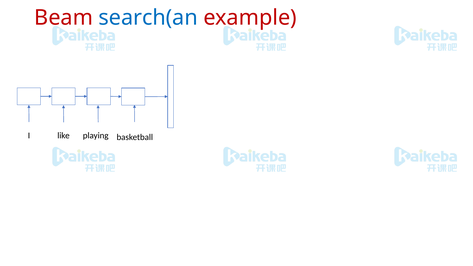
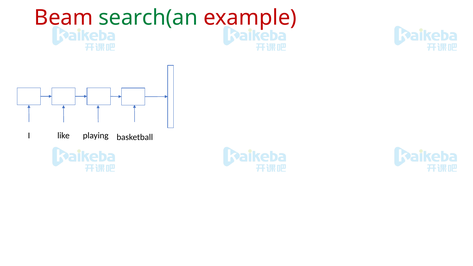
search(an colour: blue -> green
